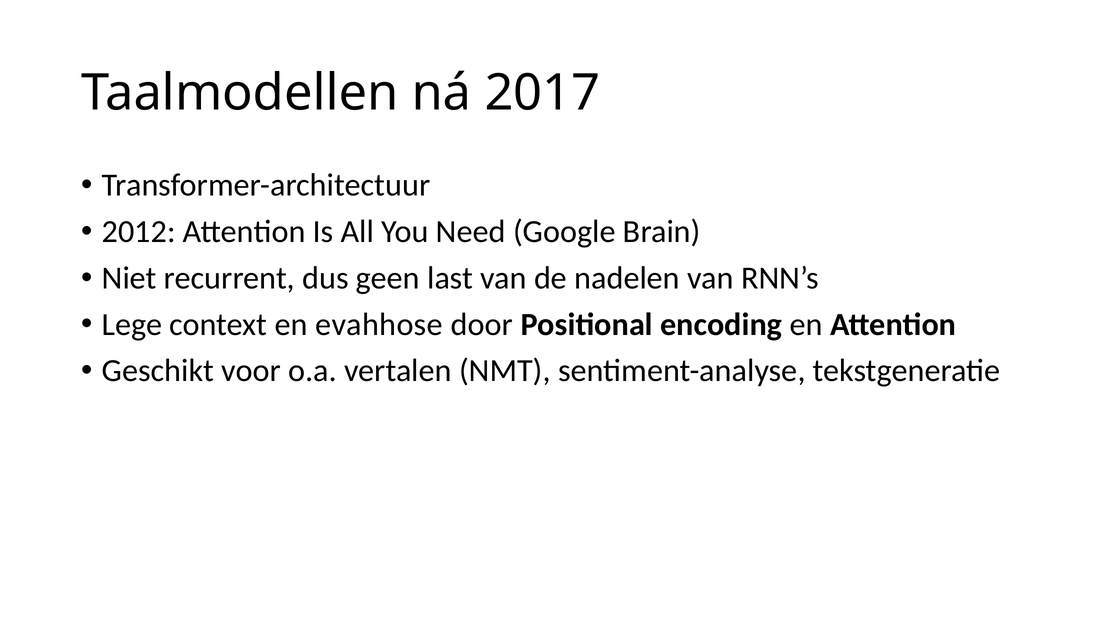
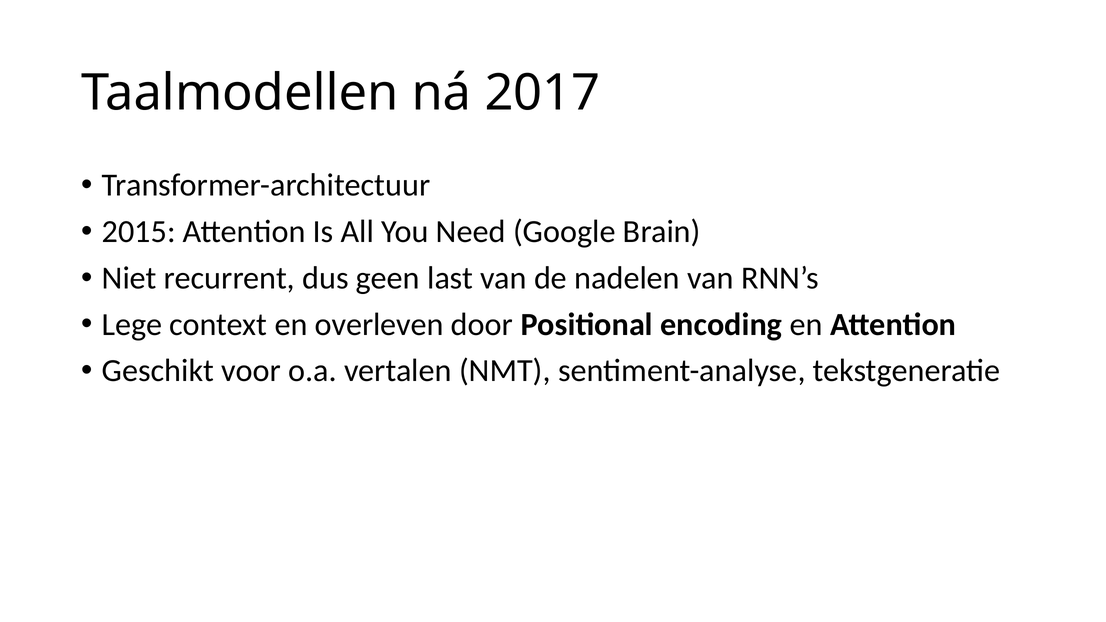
2012: 2012 -> 2015
evahhose: evahhose -> overleven
